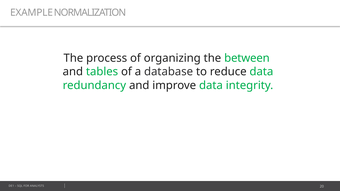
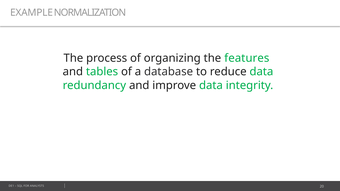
between: between -> features
